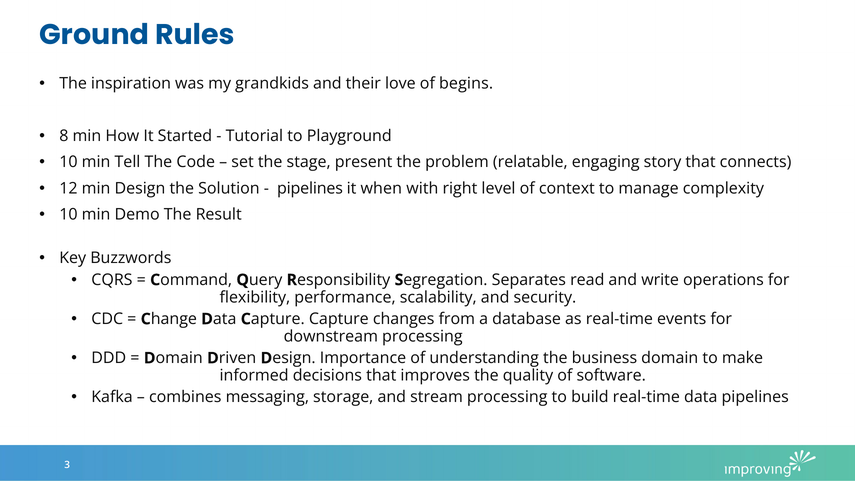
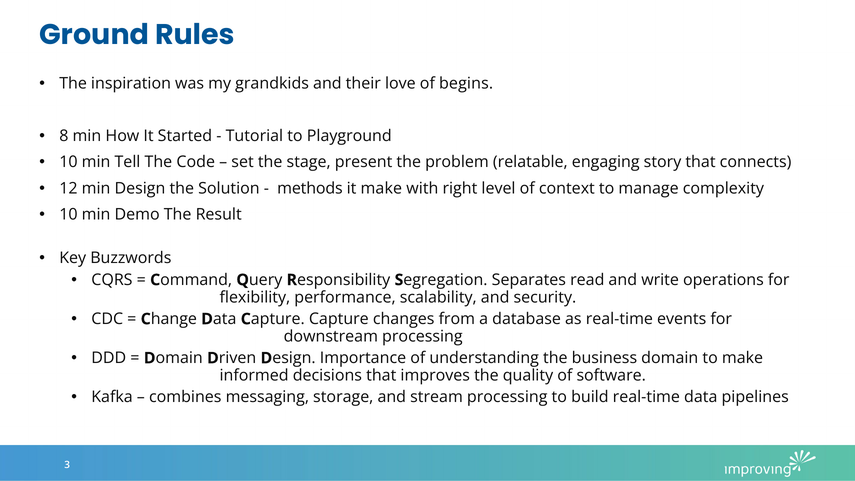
pipelines at (310, 188): pipelines -> methods
it when: when -> make
